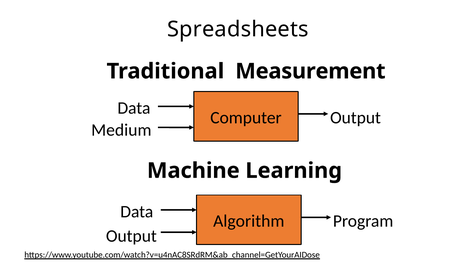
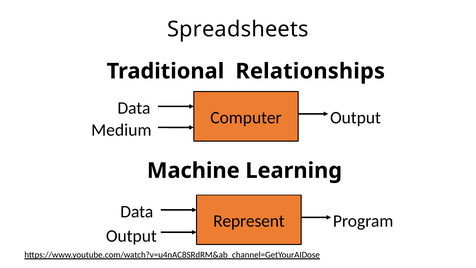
Measurement: Measurement -> Relationships
Algorithm: Algorithm -> Represent
